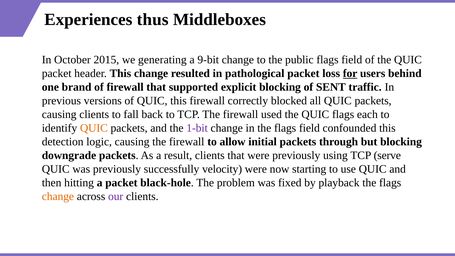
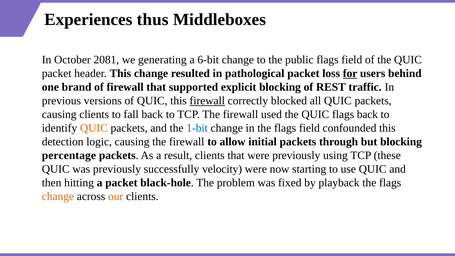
2015: 2015 -> 2081
9-bit: 9-bit -> 6-bit
SENT: SENT -> REST
firewall at (207, 101) underline: none -> present
flags each: each -> back
1-bit colour: purple -> blue
downgrade: downgrade -> percentage
serve: serve -> these
our colour: purple -> orange
